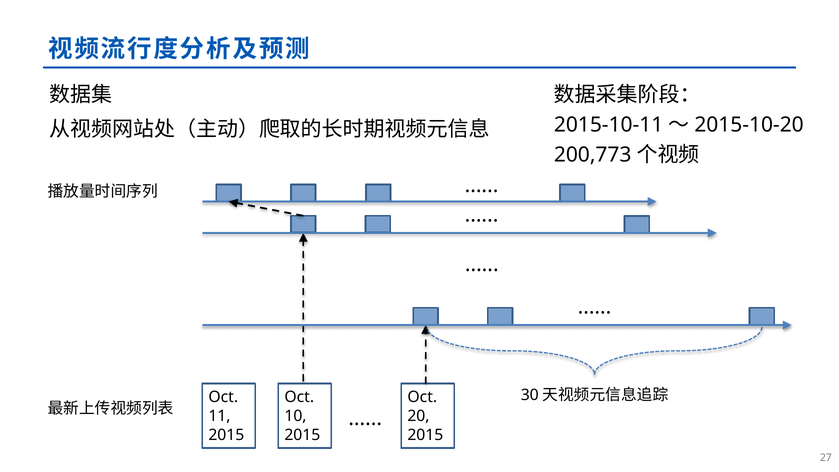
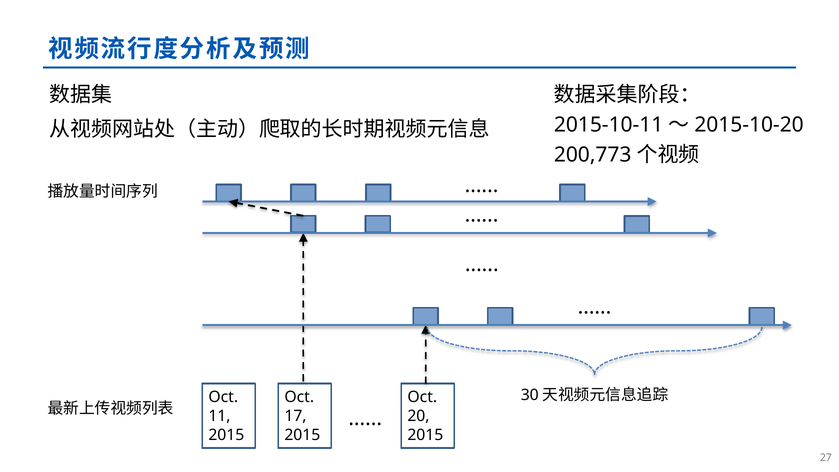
10: 10 -> 17
